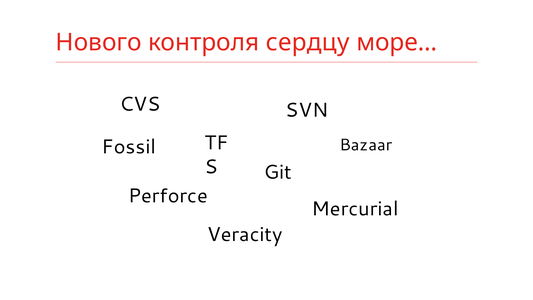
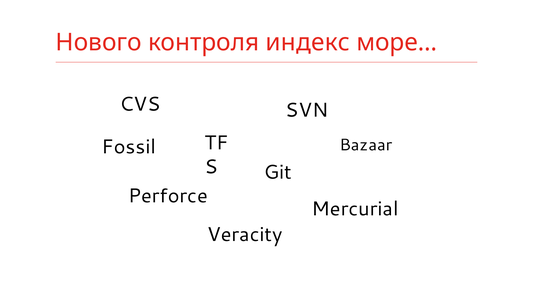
сердцу: сердцу -> индекс
